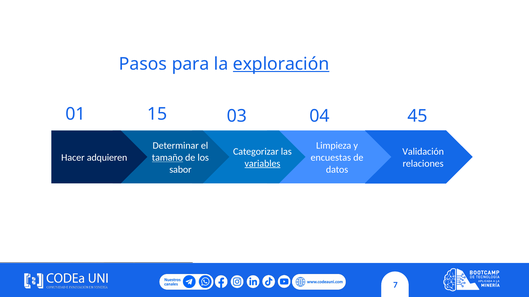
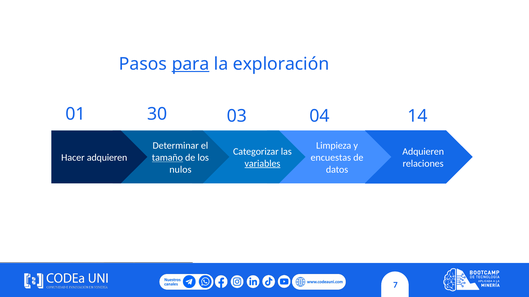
para underline: none -> present
exploración underline: present -> none
15: 15 -> 30
45: 45 -> 14
Validación at (423, 152): Validación -> Adquieren
sabor: sabor -> nulos
